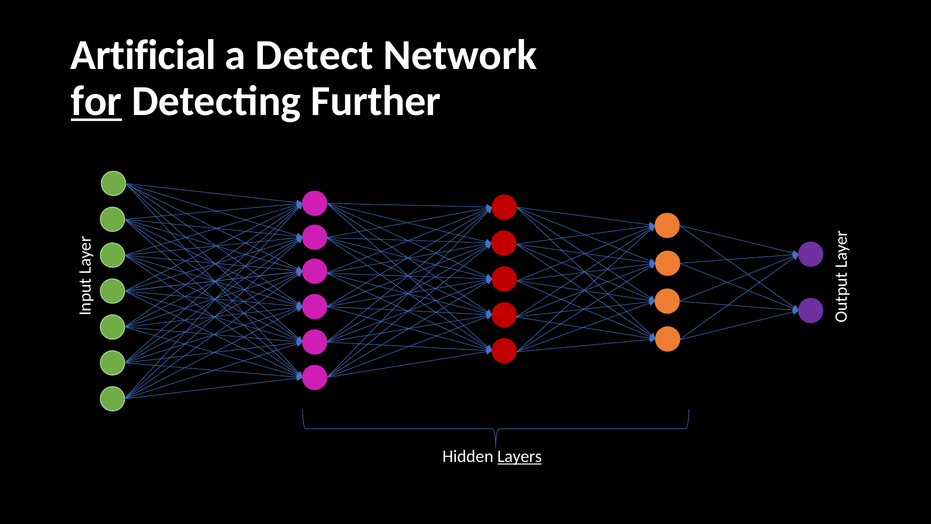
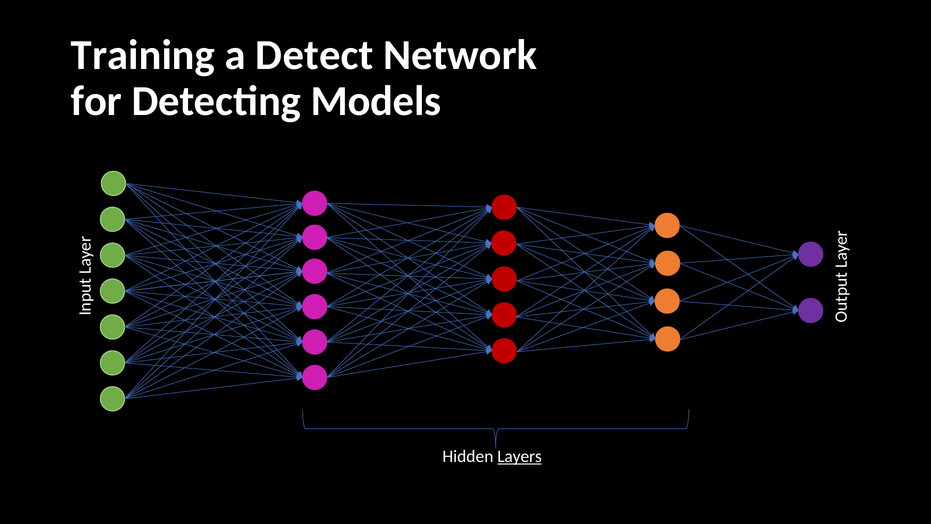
Artificial: Artificial -> Training
for underline: present -> none
Further: Further -> Models
